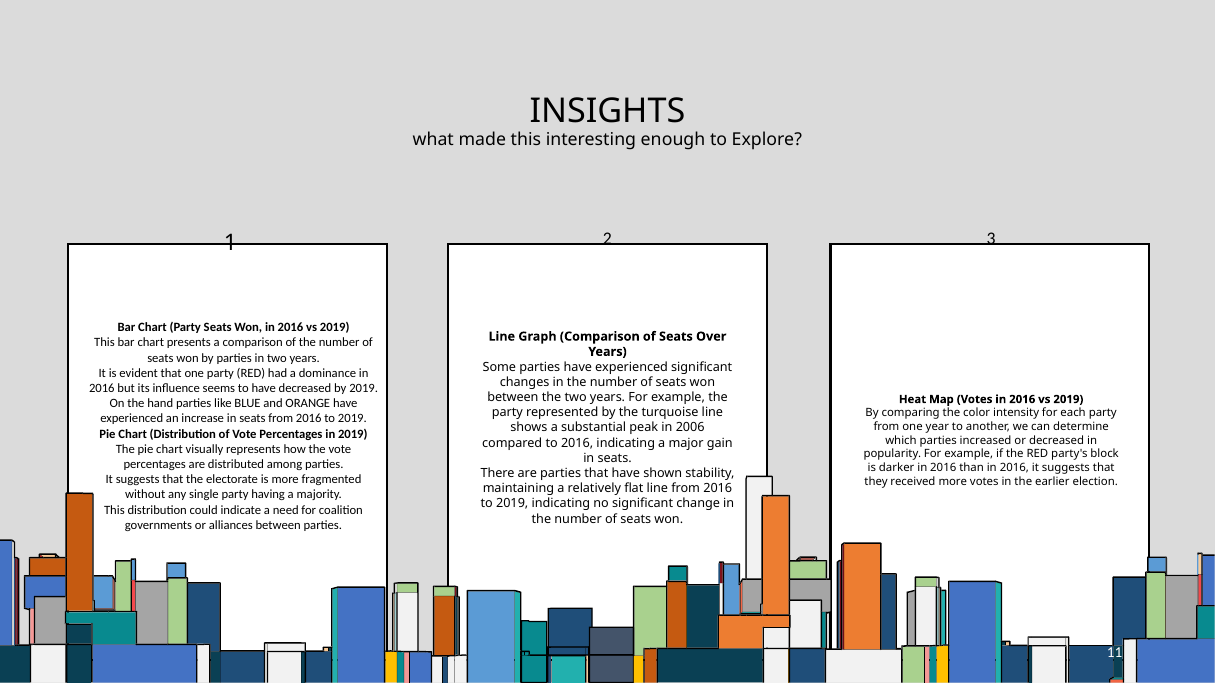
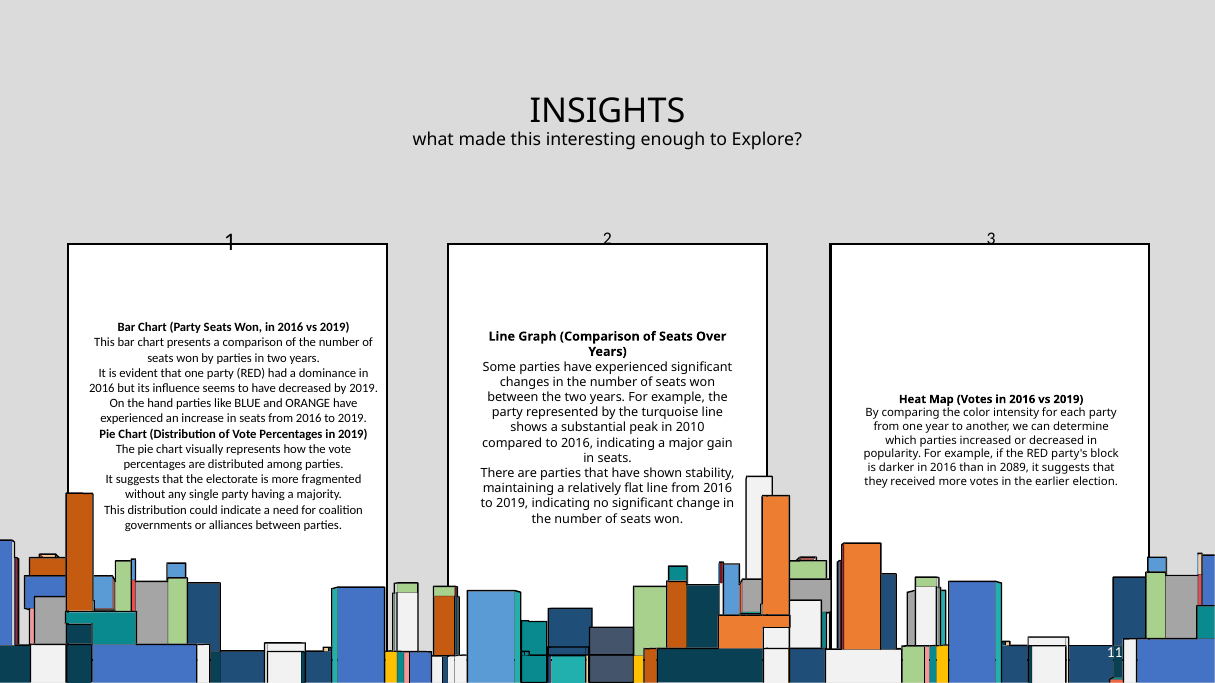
2006: 2006 -> 2010
than in 2016: 2016 -> 2089
